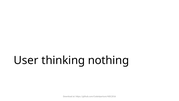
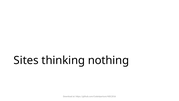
User: User -> Sites
